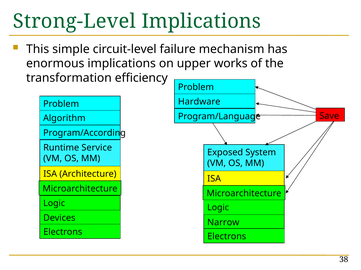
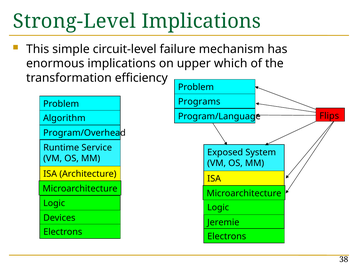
works: works -> which
Hardware: Hardware -> Programs
Save: Save -> Flips
Program/According: Program/According -> Program/Overhead
Narrow: Narrow -> Jeremie
